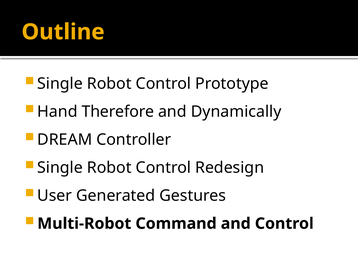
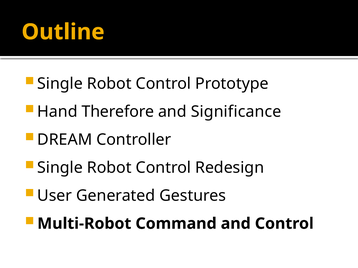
Dynamically: Dynamically -> Significance
